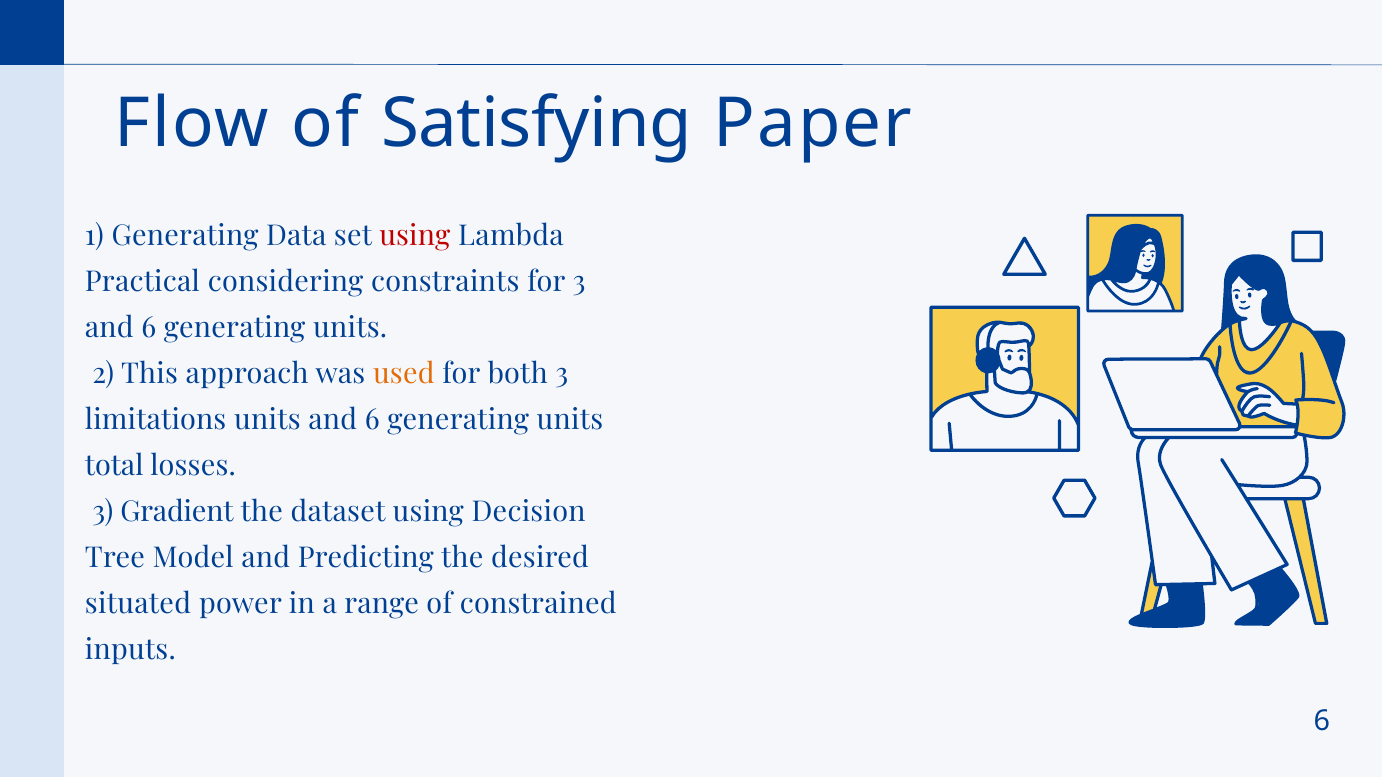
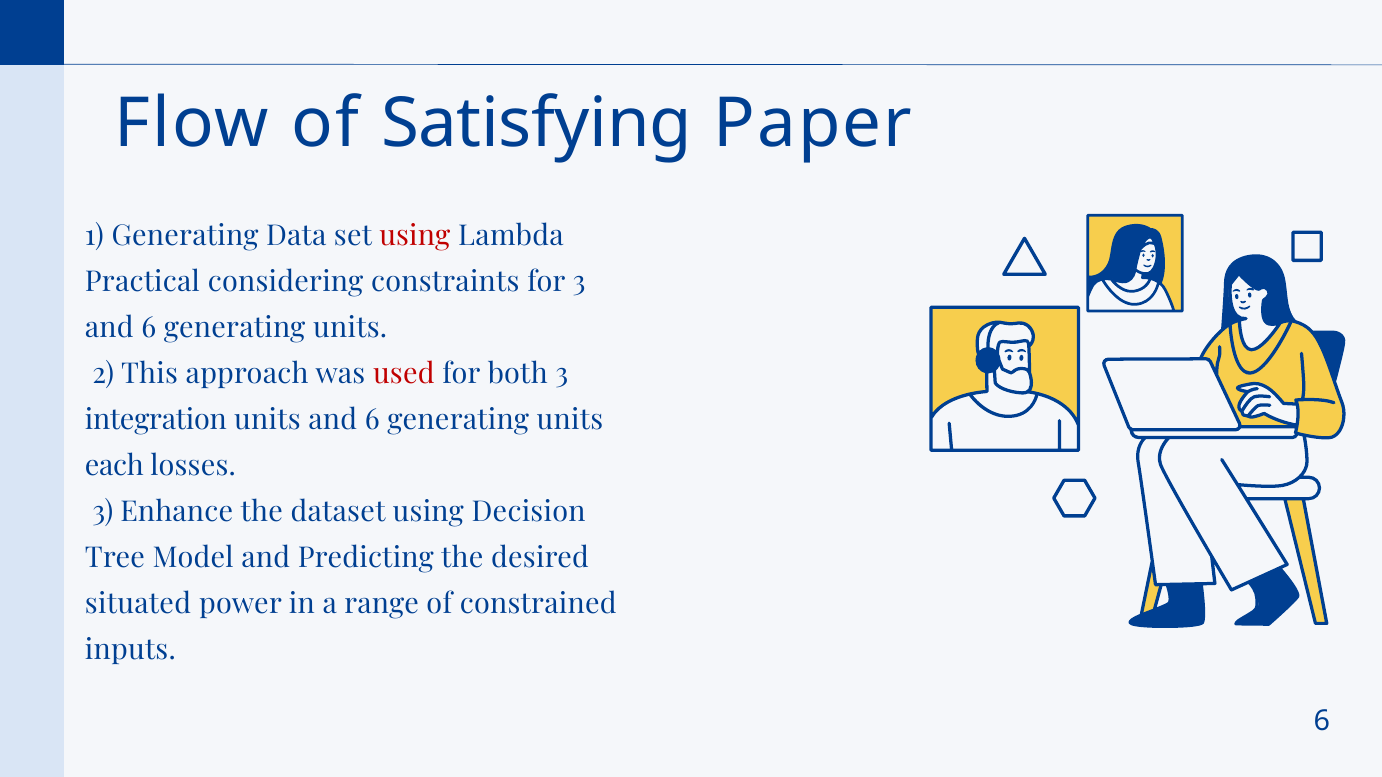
used colour: orange -> red
limitations: limitations -> integration
total: total -> each
Gradient: Gradient -> Enhance
